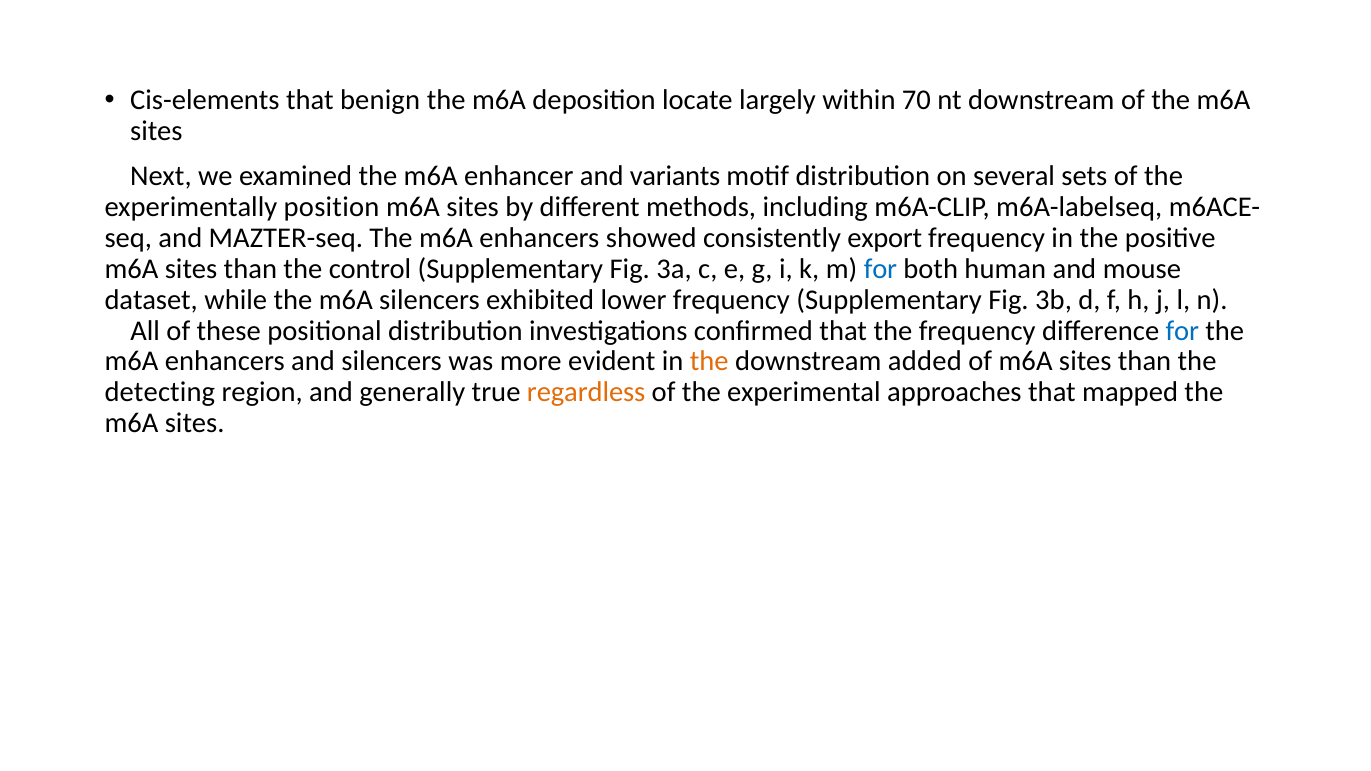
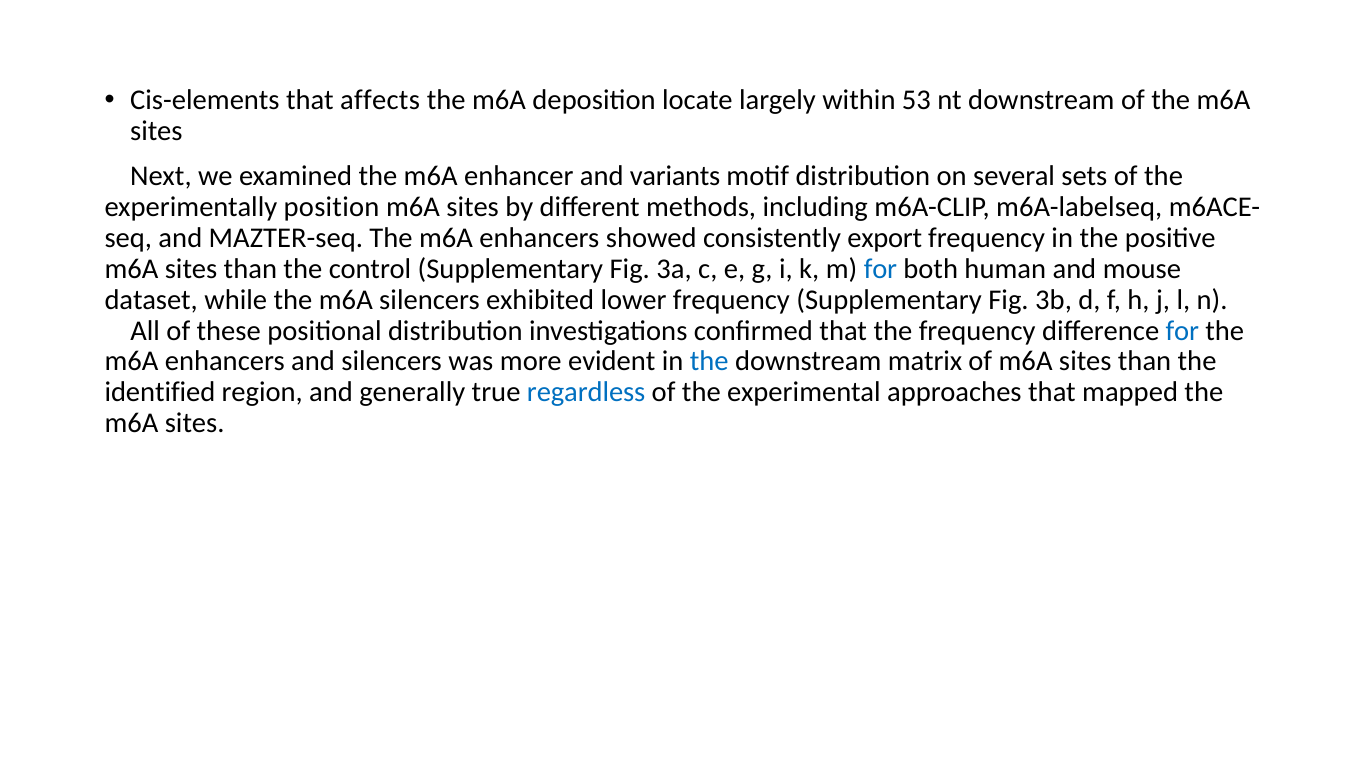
benign: benign -> affects
70: 70 -> 53
the at (709, 362) colour: orange -> blue
added: added -> matrix
detecting: detecting -> identified
regardless colour: orange -> blue
